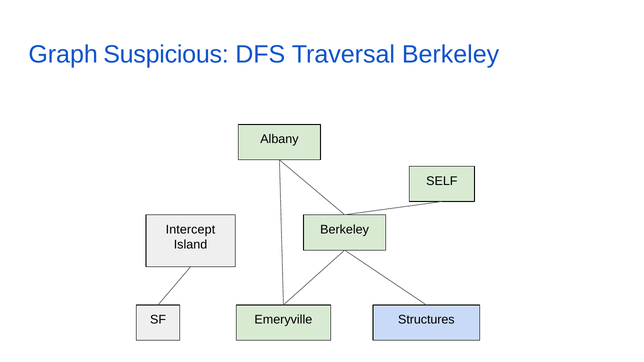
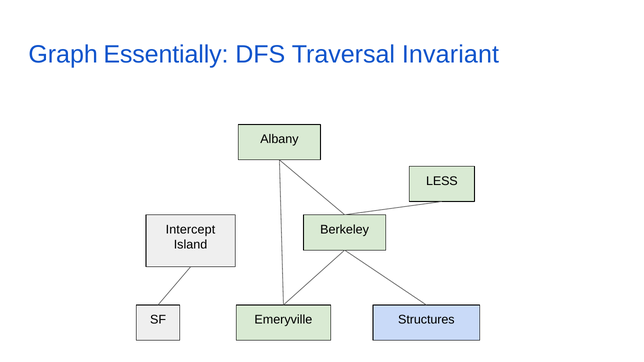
Suspicious: Suspicious -> Essentially
Traversal Berkeley: Berkeley -> Invariant
SELF: SELF -> LESS
